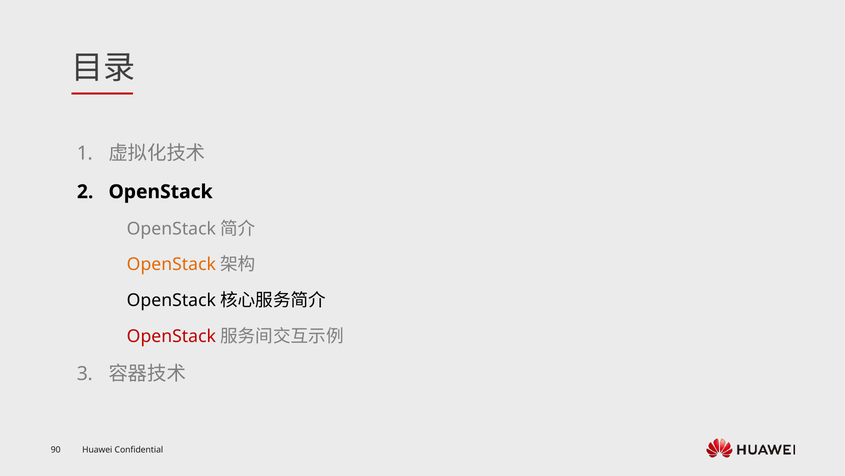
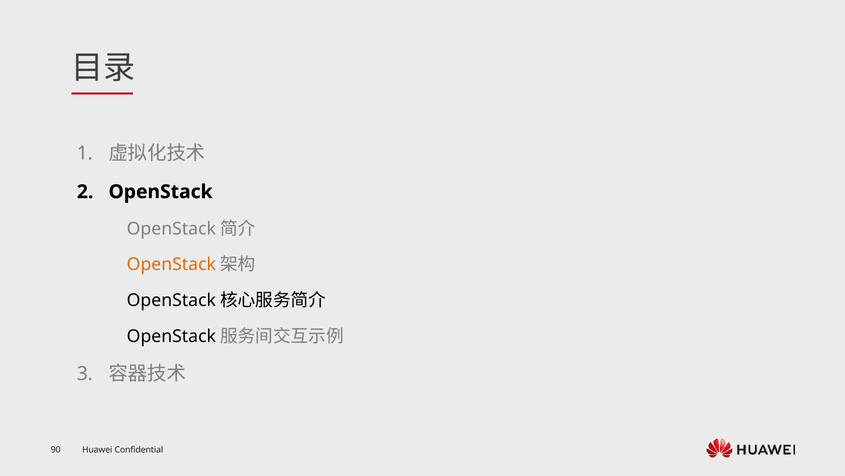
OpenStack at (171, 336) colour: red -> black
